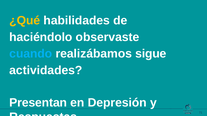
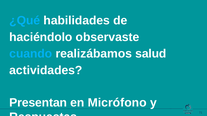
¿Qué colour: yellow -> light blue
sigue: sigue -> salud
Depresión: Depresión -> Micrófono
